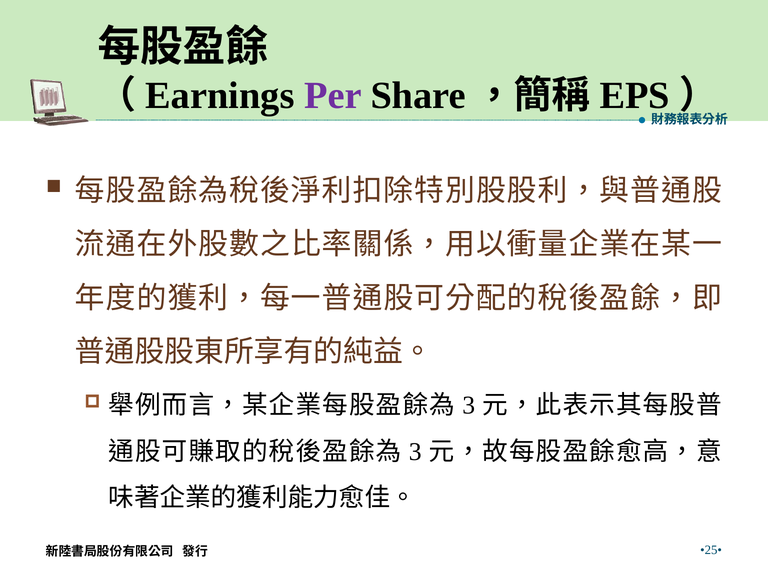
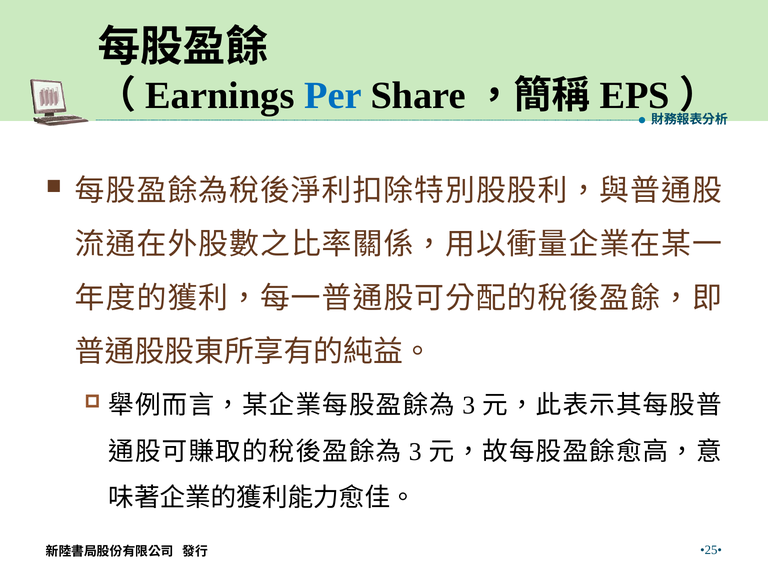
Per colour: purple -> blue
